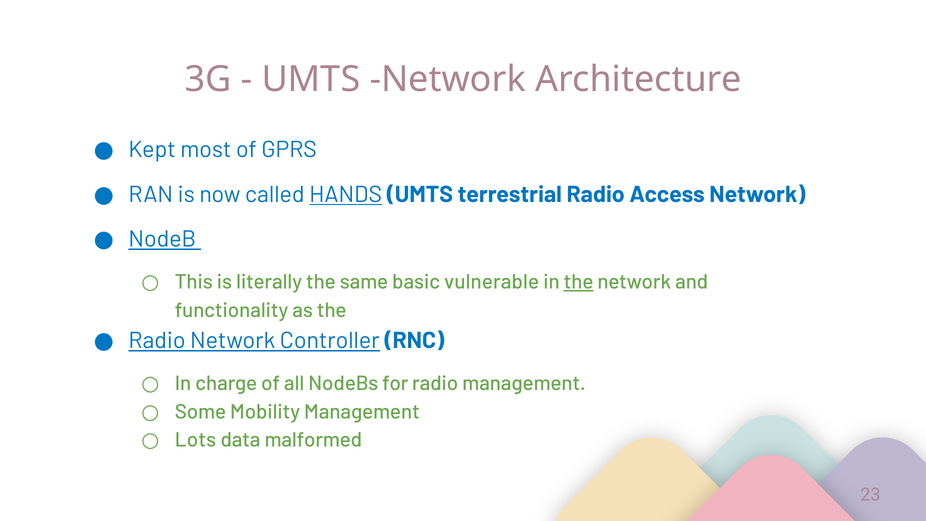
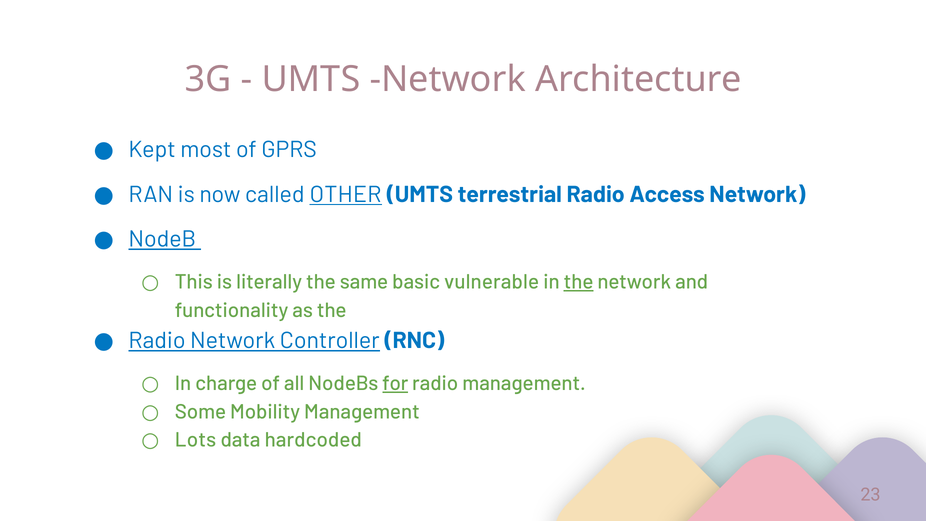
HANDS: HANDS -> OTHER
for underline: none -> present
malformed: malformed -> hardcoded
